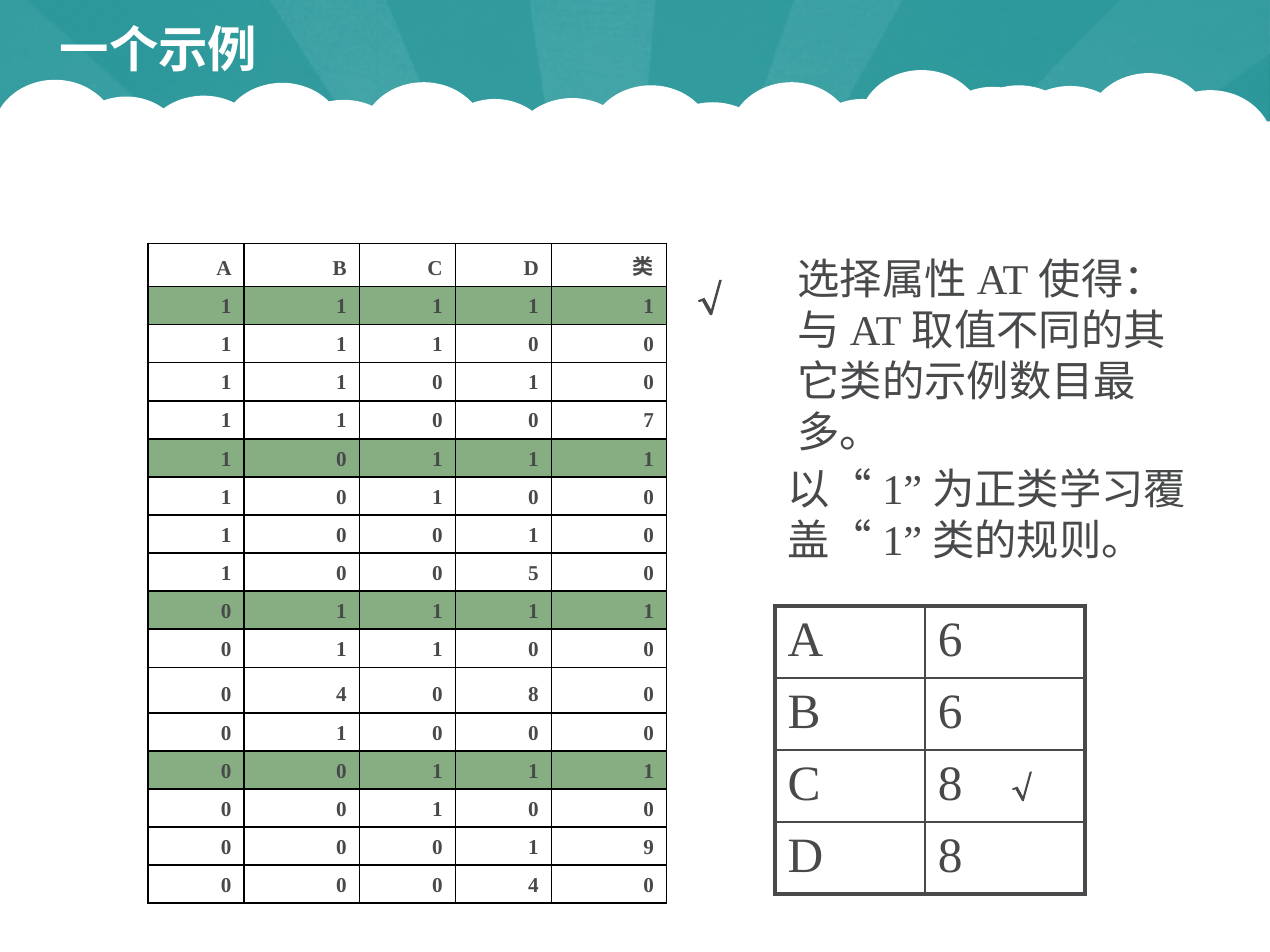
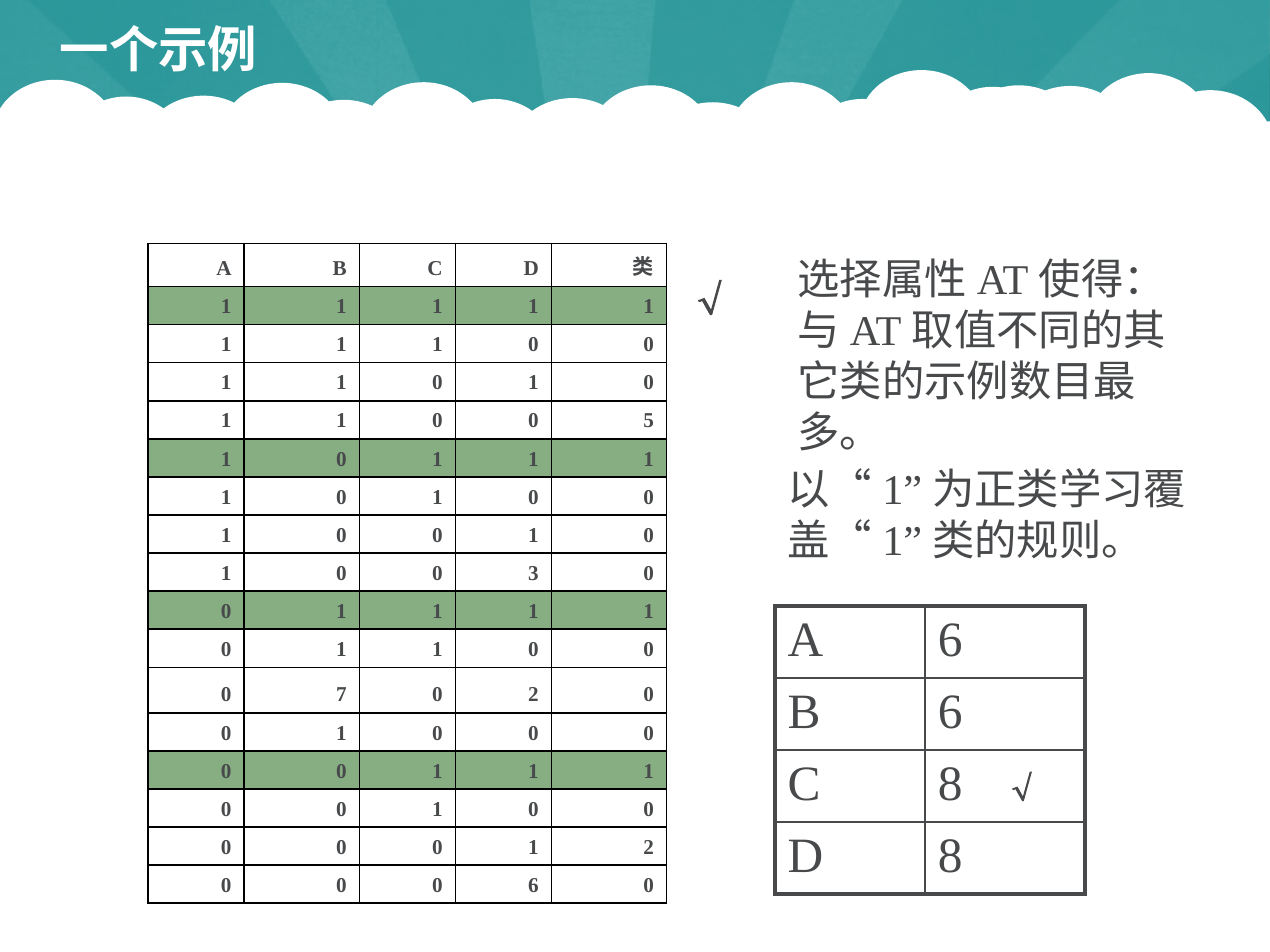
7: 7 -> 5
5: 5 -> 3
4 at (341, 695): 4 -> 7
0 8: 8 -> 2
1 9: 9 -> 2
4 at (534, 886): 4 -> 6
